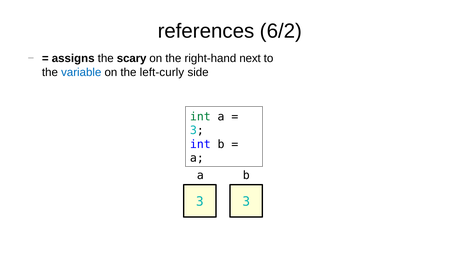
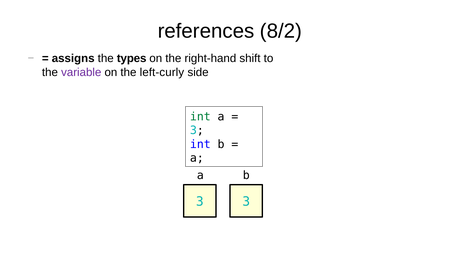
6/2: 6/2 -> 8/2
scary: scary -> types
next: next -> shift
variable colour: blue -> purple
